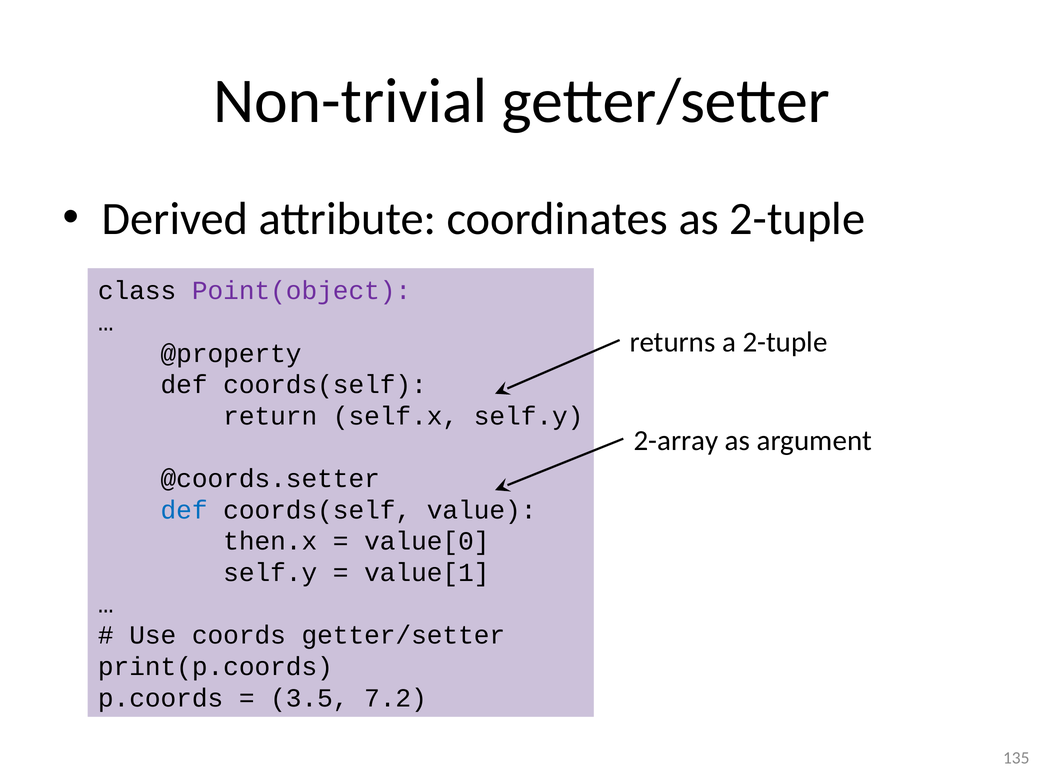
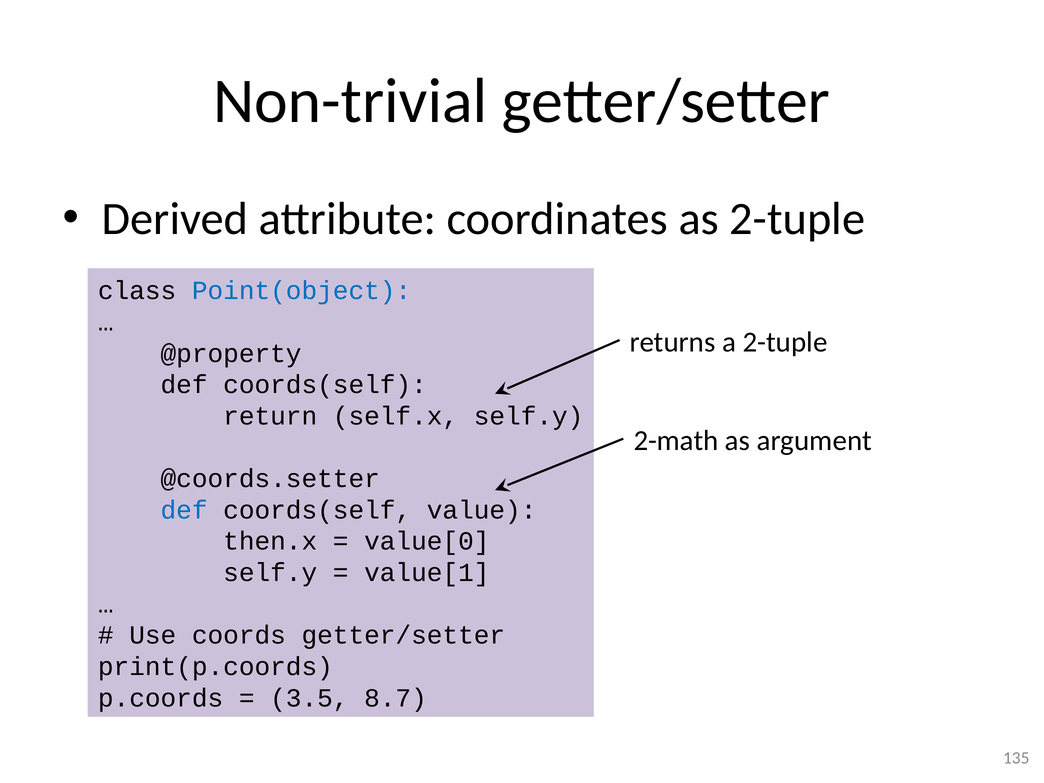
Point(object colour: purple -> blue
2-array: 2-array -> 2-math
7.2: 7.2 -> 8.7
